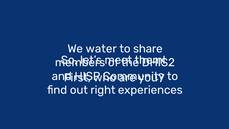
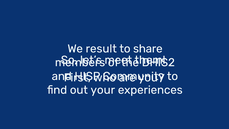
water: water -> result
right: right -> your
